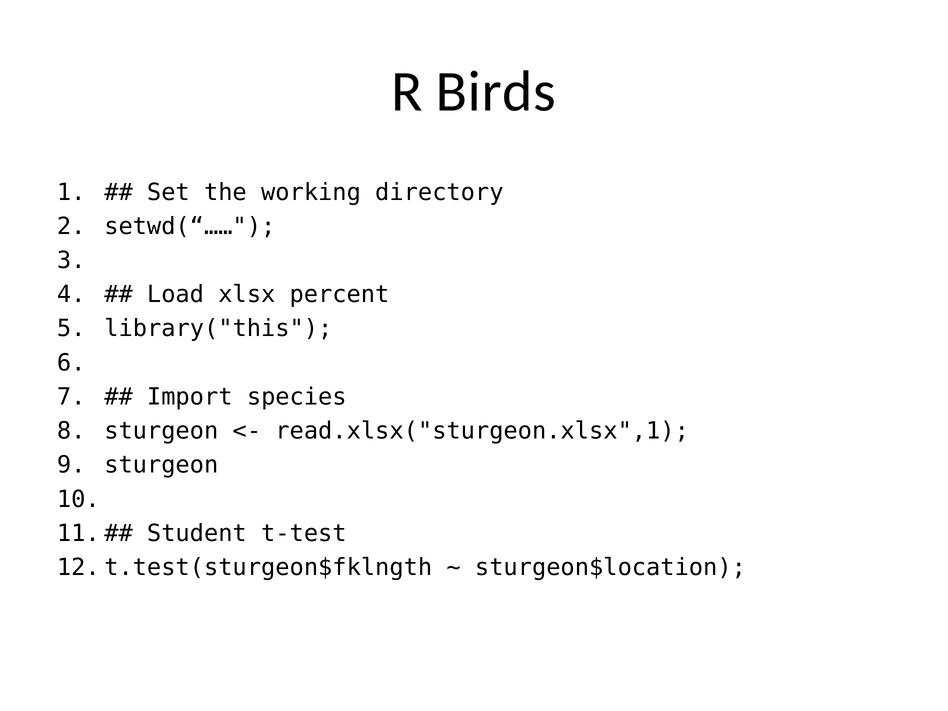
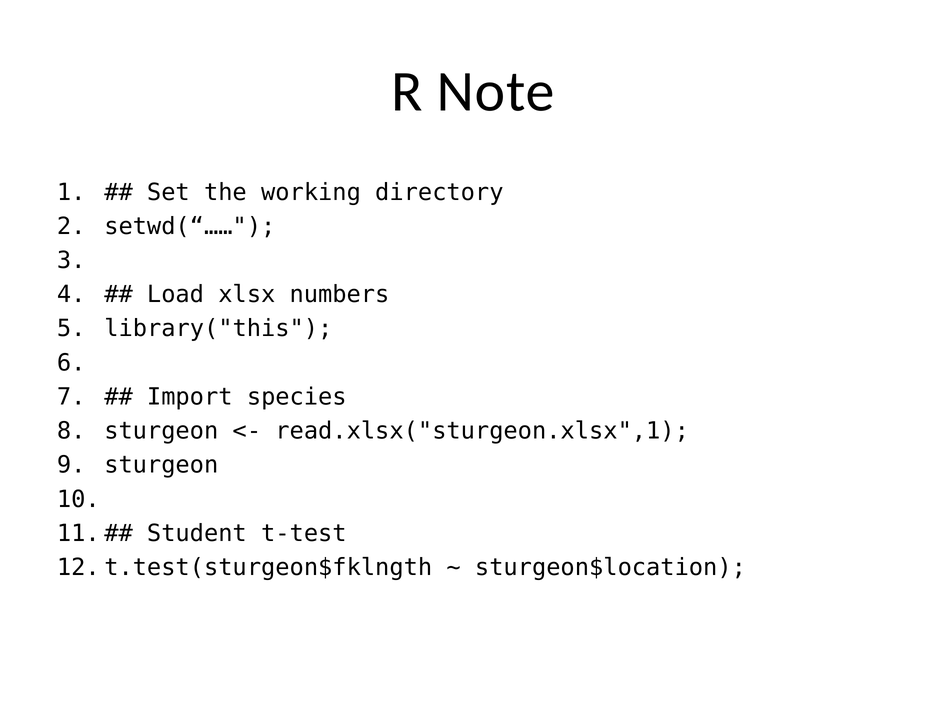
Birds: Birds -> Note
percent: percent -> numbers
